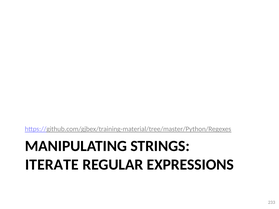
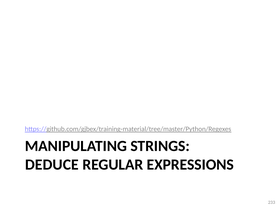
ITERATE: ITERATE -> DEDUCE
